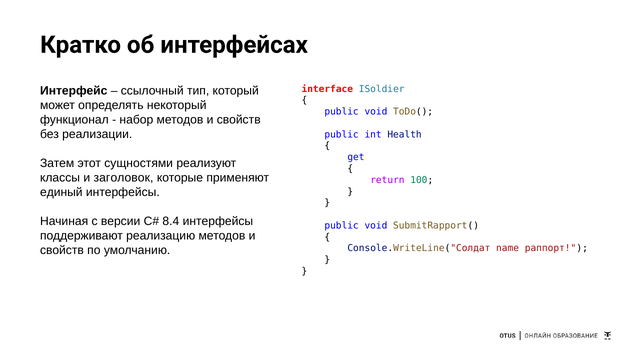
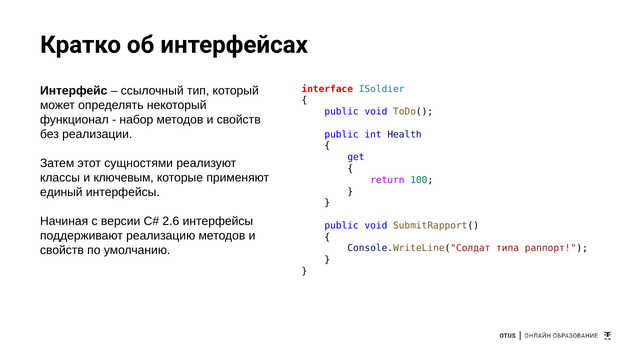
заголовок: заголовок -> ключевым
8.4: 8.4 -> 2.6
name: name -> типа
